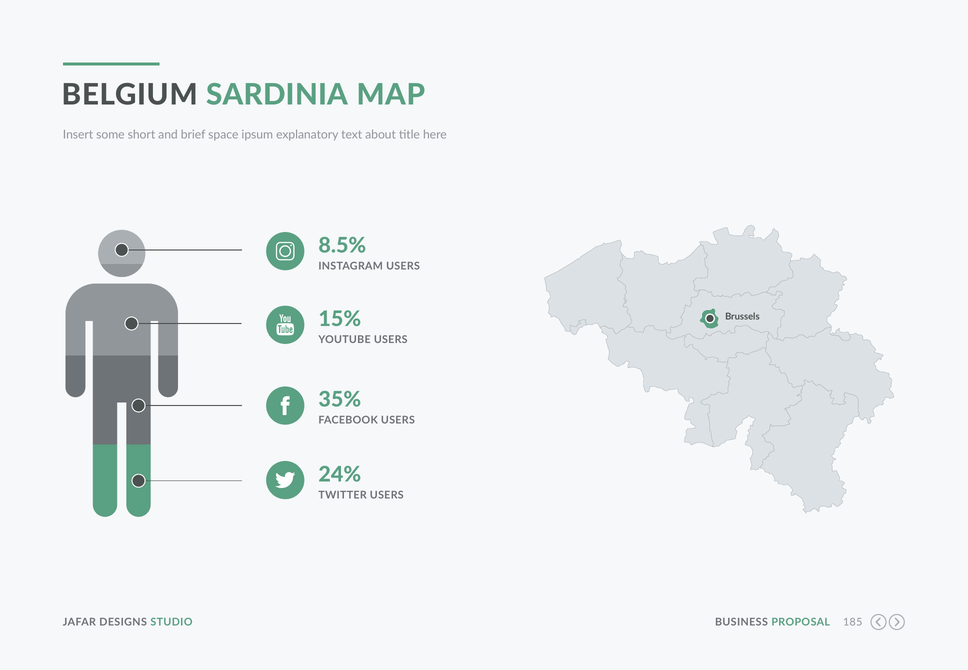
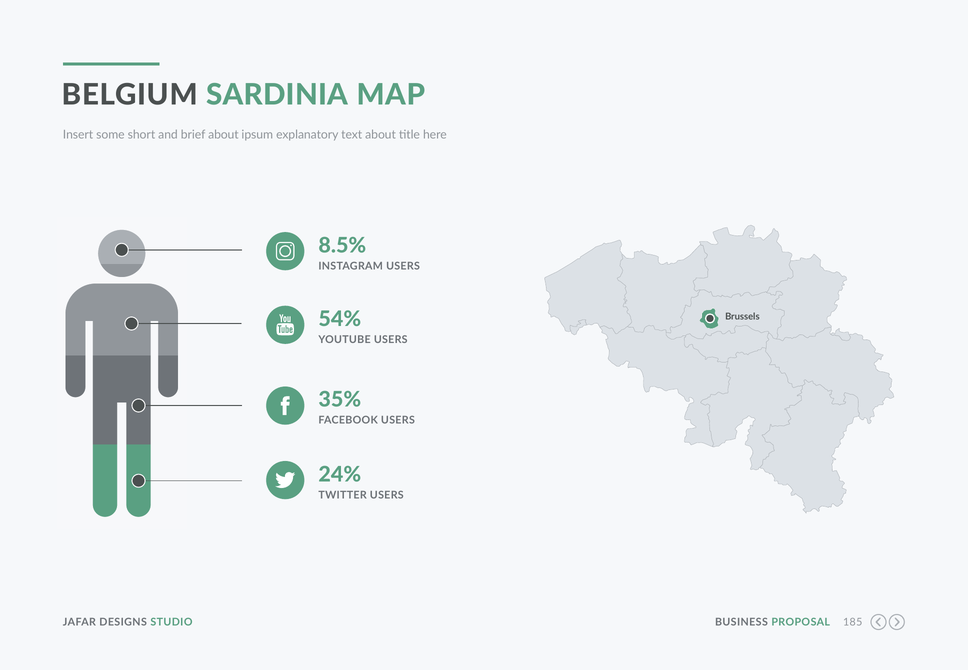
brief space: space -> about
15%: 15% -> 54%
